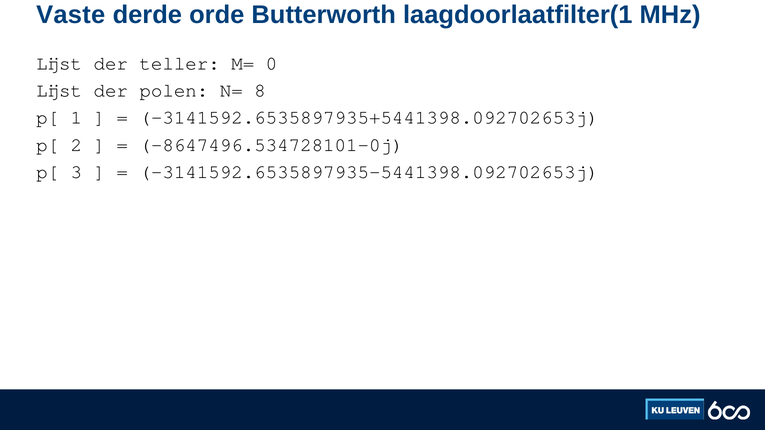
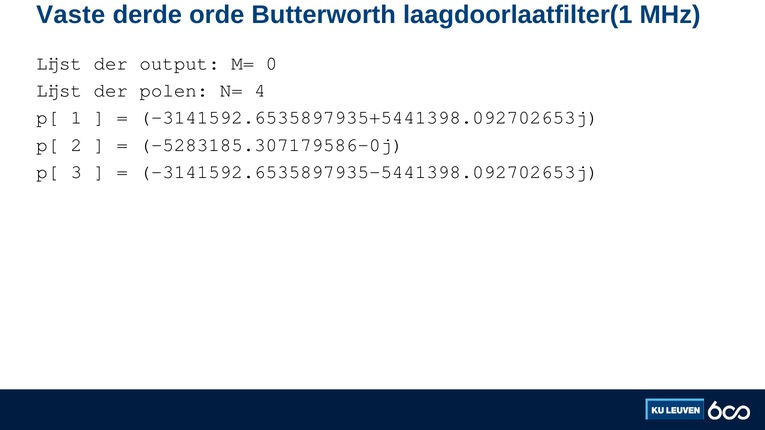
teller: teller -> output
8: 8 -> 4
-8647496.534728101-0j: -8647496.534728101-0j -> -5283185.307179586-0j
